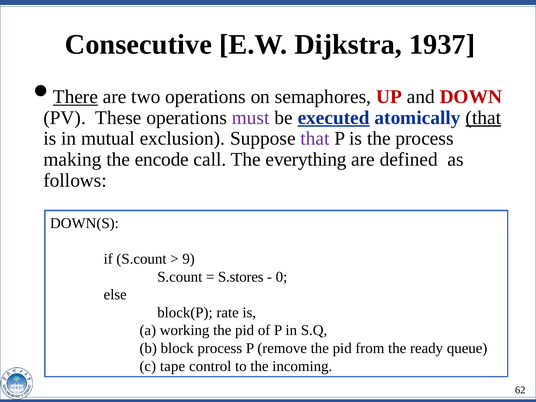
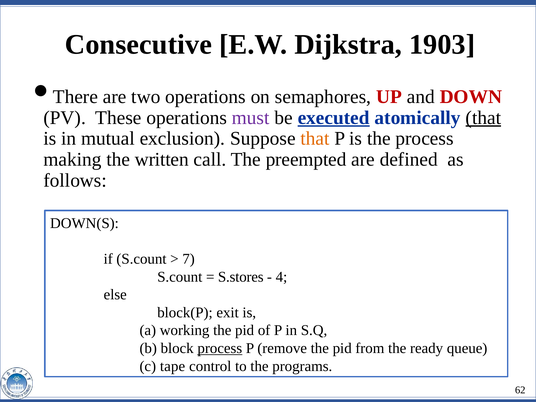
1937: 1937 -> 1903
There underline: present -> none
that at (315, 139) colour: purple -> orange
encode: encode -> written
everything: everything -> preempted
9: 9 -> 7
0: 0 -> 4
rate: rate -> exit
process at (220, 348) underline: none -> present
incoming: incoming -> programs
